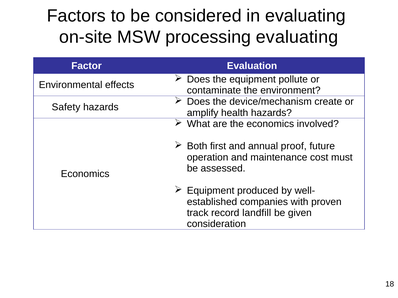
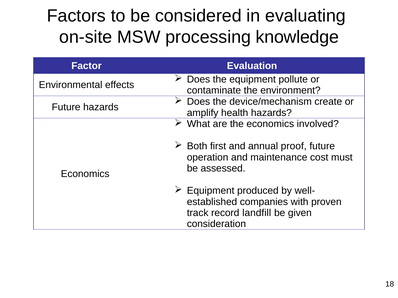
processing evaluating: evaluating -> knowledge
Safety at (66, 107): Safety -> Future
